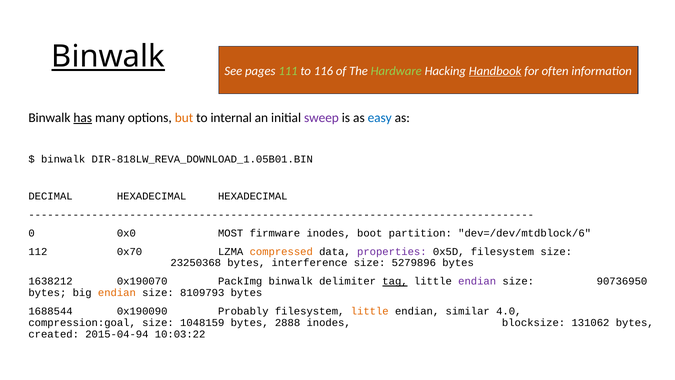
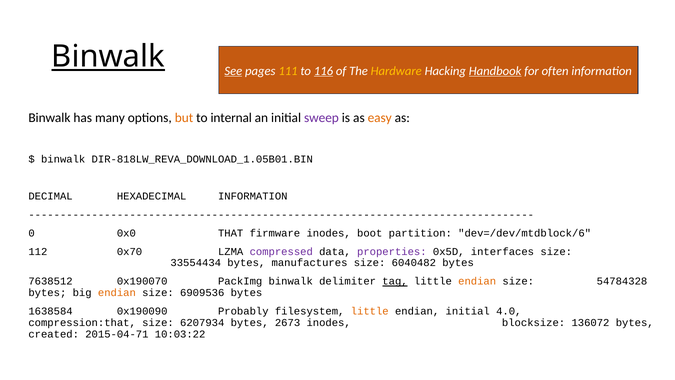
See underline: none -> present
111 colour: light green -> yellow
116 underline: none -> present
Hardware colour: light green -> yellow
has underline: present -> none
easy colour: blue -> orange
HEXADECIMAL HEXADECIMAL: HEXADECIMAL -> INFORMATION
MOST: MOST -> THAT
compressed colour: orange -> purple
0x5D filesystem: filesystem -> interfaces
23250368: 23250368 -> 33554434
interference: interference -> manufactures
5279896: 5279896 -> 6040482
1638212: 1638212 -> 7638512
endian at (477, 281) colour: purple -> orange
90736950: 90736950 -> 54784328
8109793: 8109793 -> 6909536
1688544: 1688544 -> 1638584
endian similar: similar -> initial
compression:goal: compression:goal -> compression:that
1048159: 1048159 -> 6207934
2888: 2888 -> 2673
131062: 131062 -> 136072
2015-04-94: 2015-04-94 -> 2015-04-71
